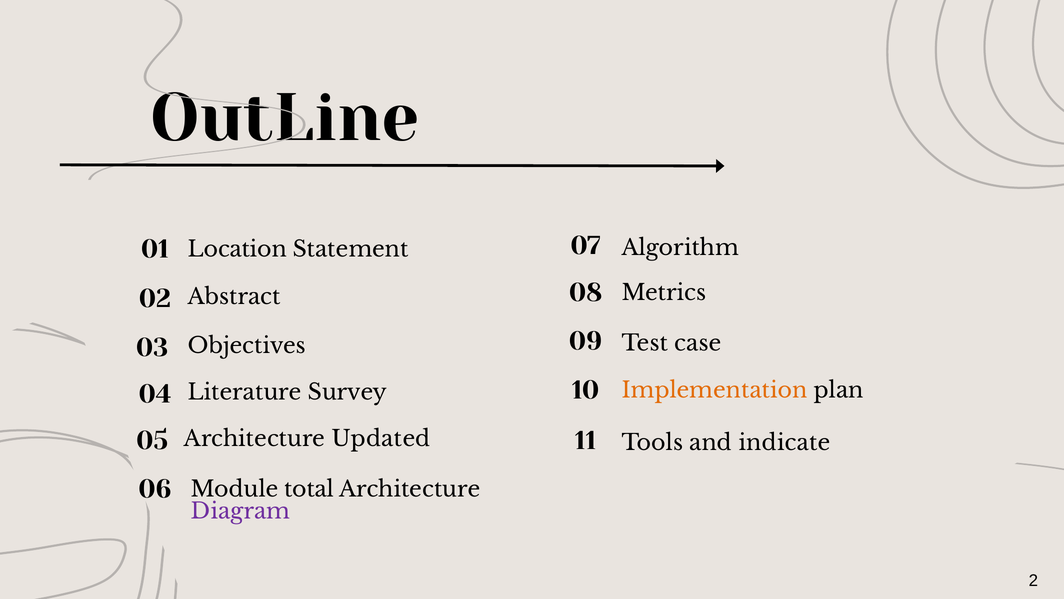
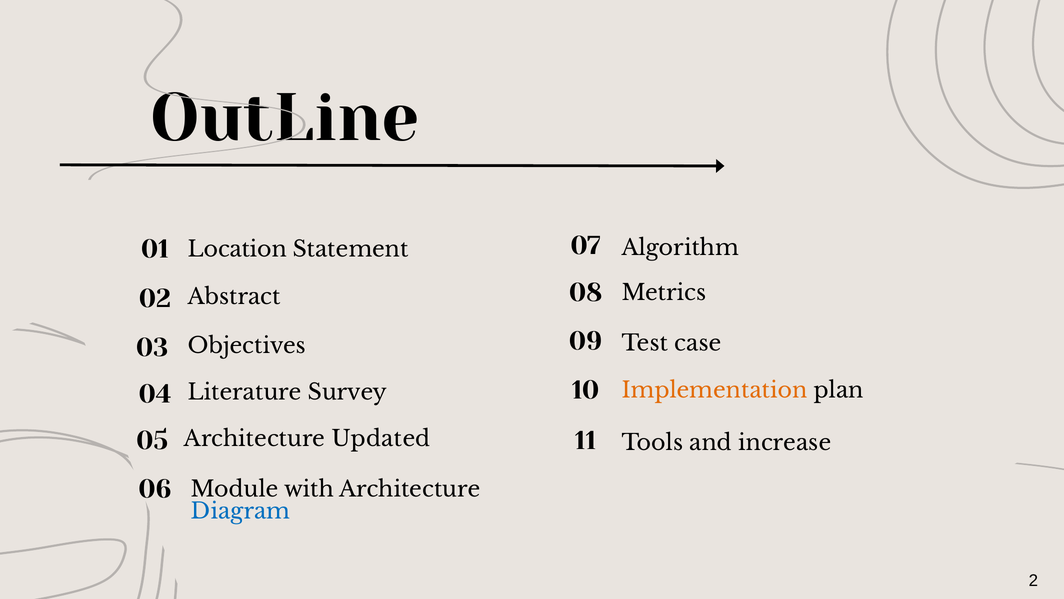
indicate: indicate -> increase
total: total -> with
Diagram colour: purple -> blue
